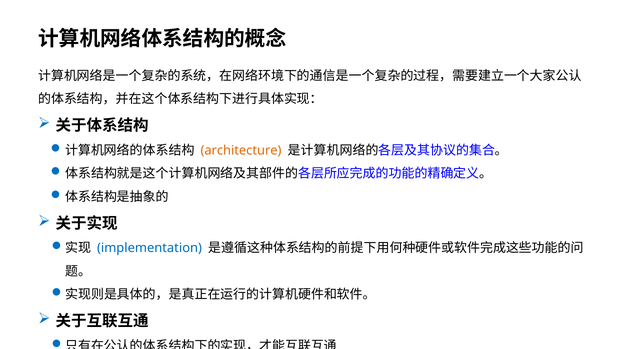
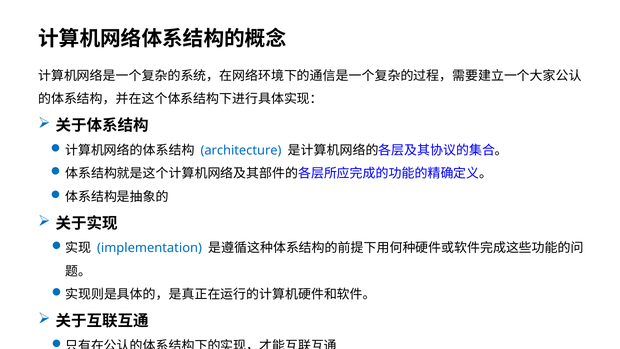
architecture colour: orange -> blue
